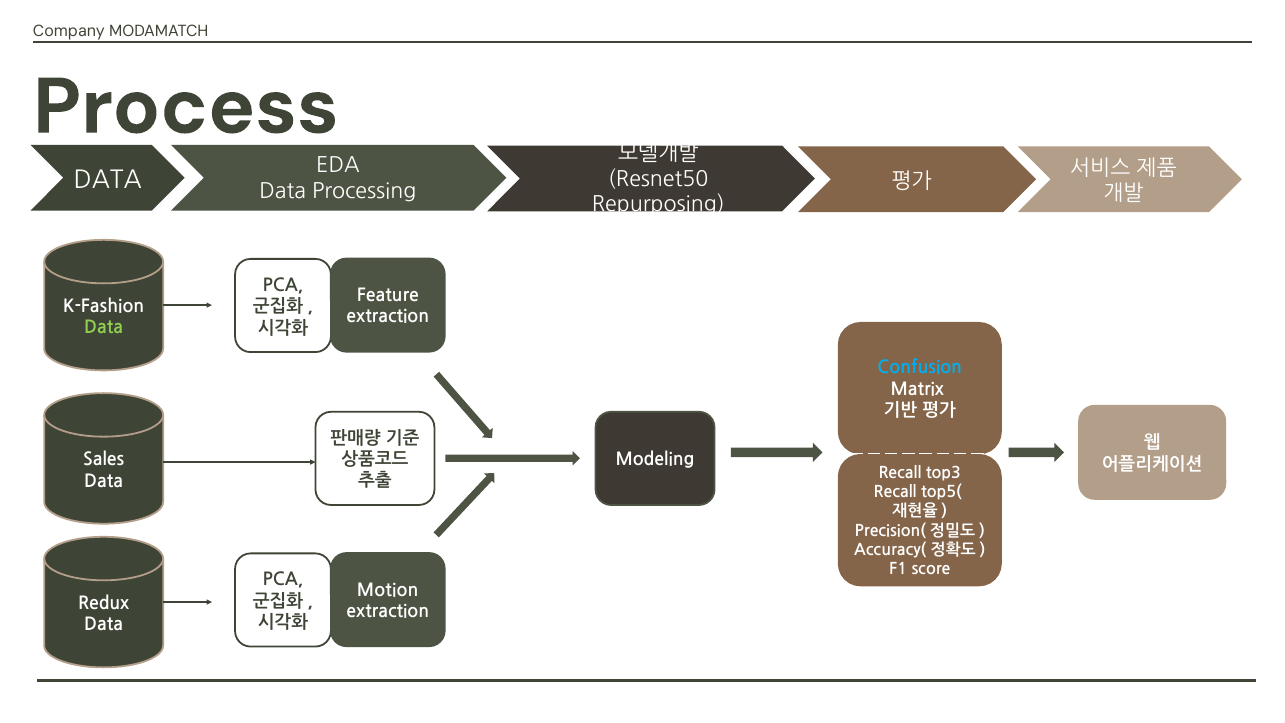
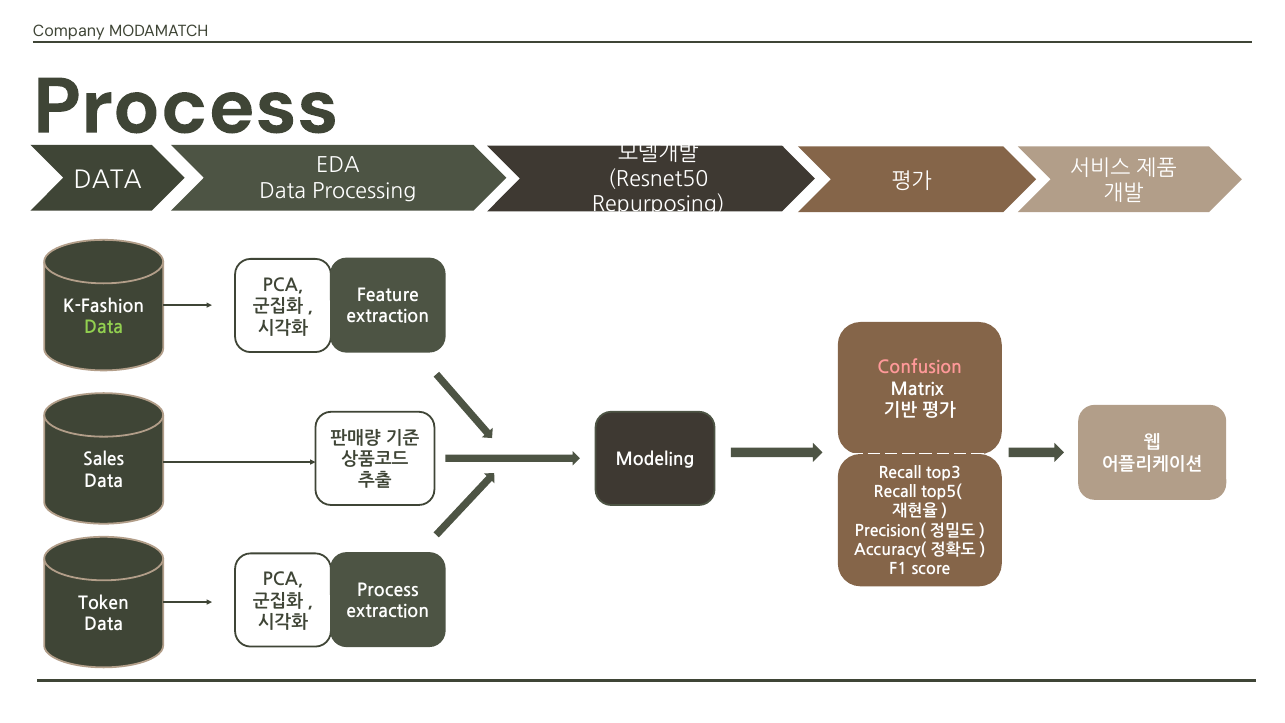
Confusion colour: light blue -> pink
Motion at (388, 590): Motion -> Process
Redux: Redux -> Token
